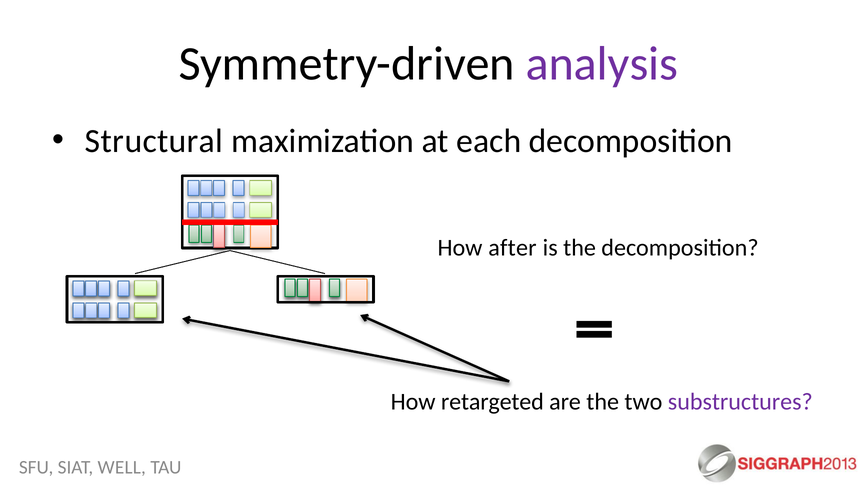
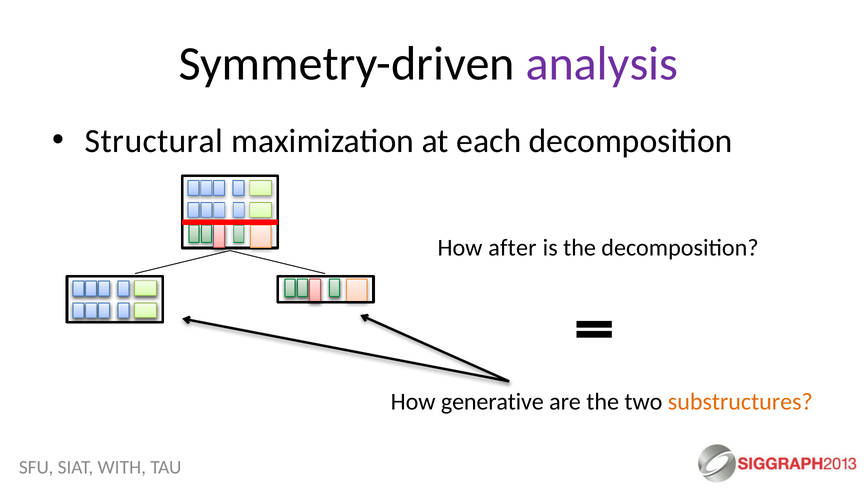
retargeted: retargeted -> generative
substructures colour: purple -> orange
WELL: WELL -> WITH
